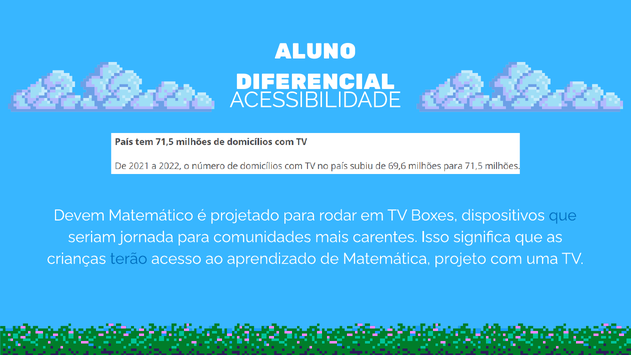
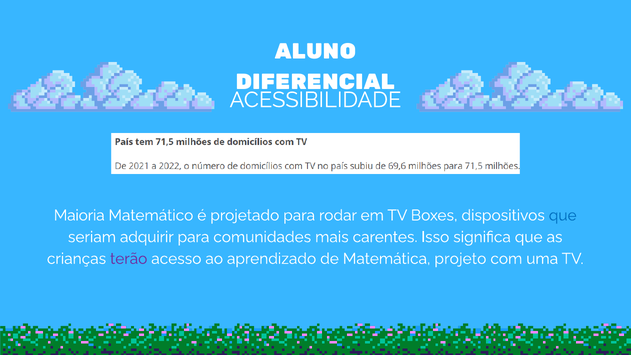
Devem: Devem -> Maioria
jornada: jornada -> adquirir
terão colour: blue -> purple
